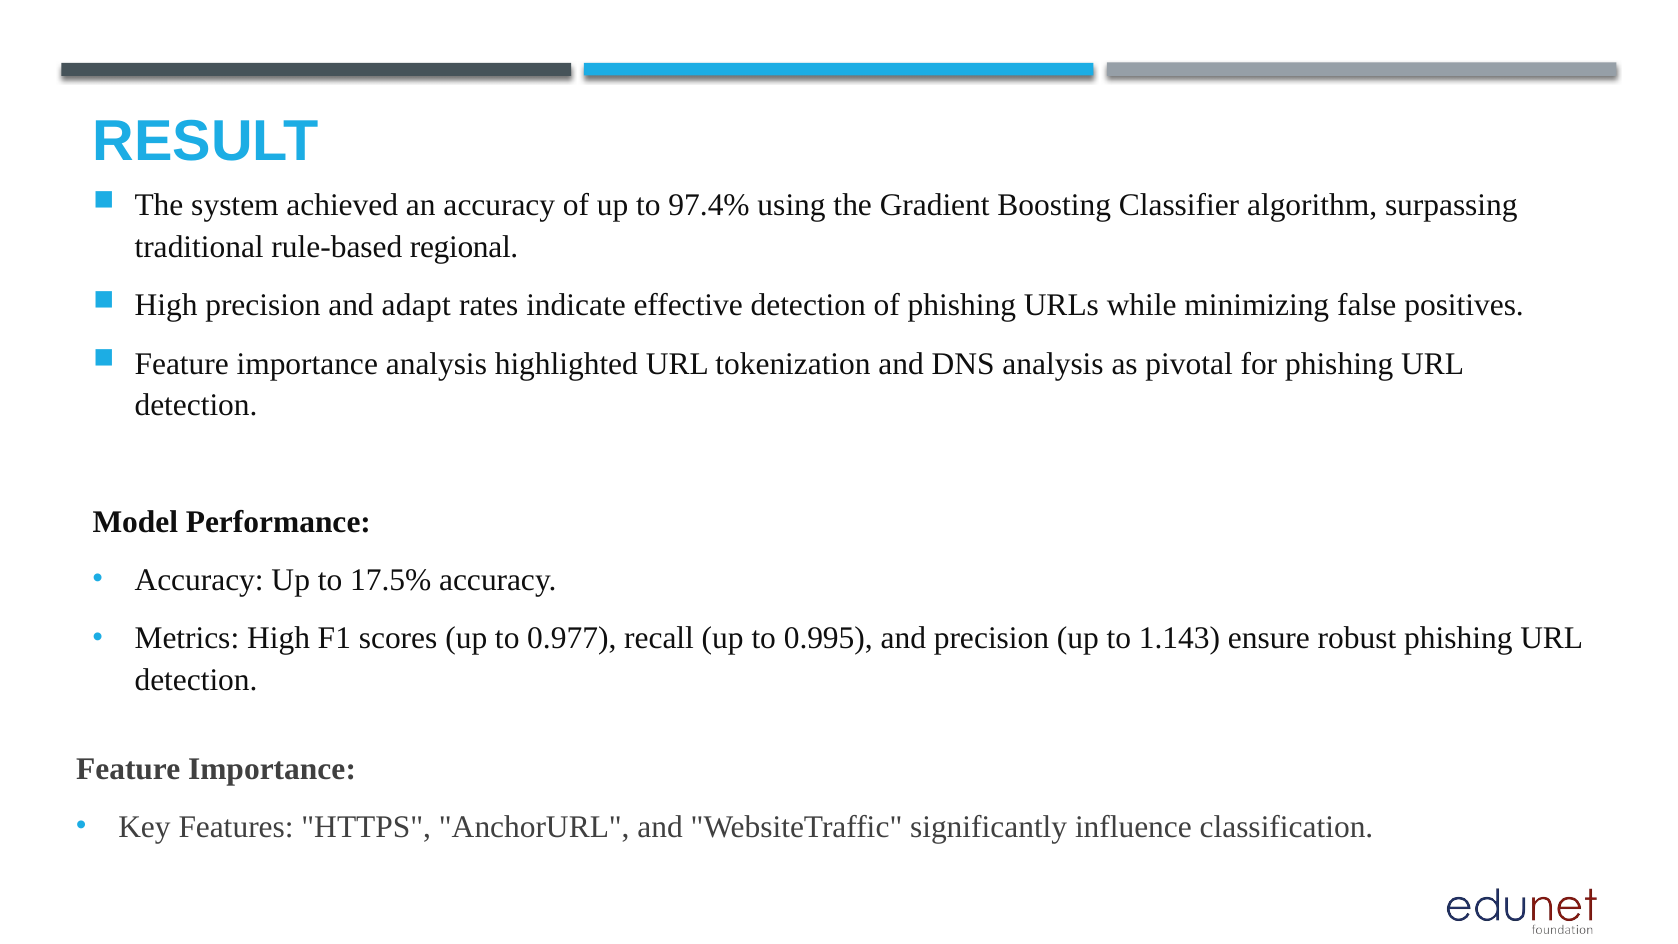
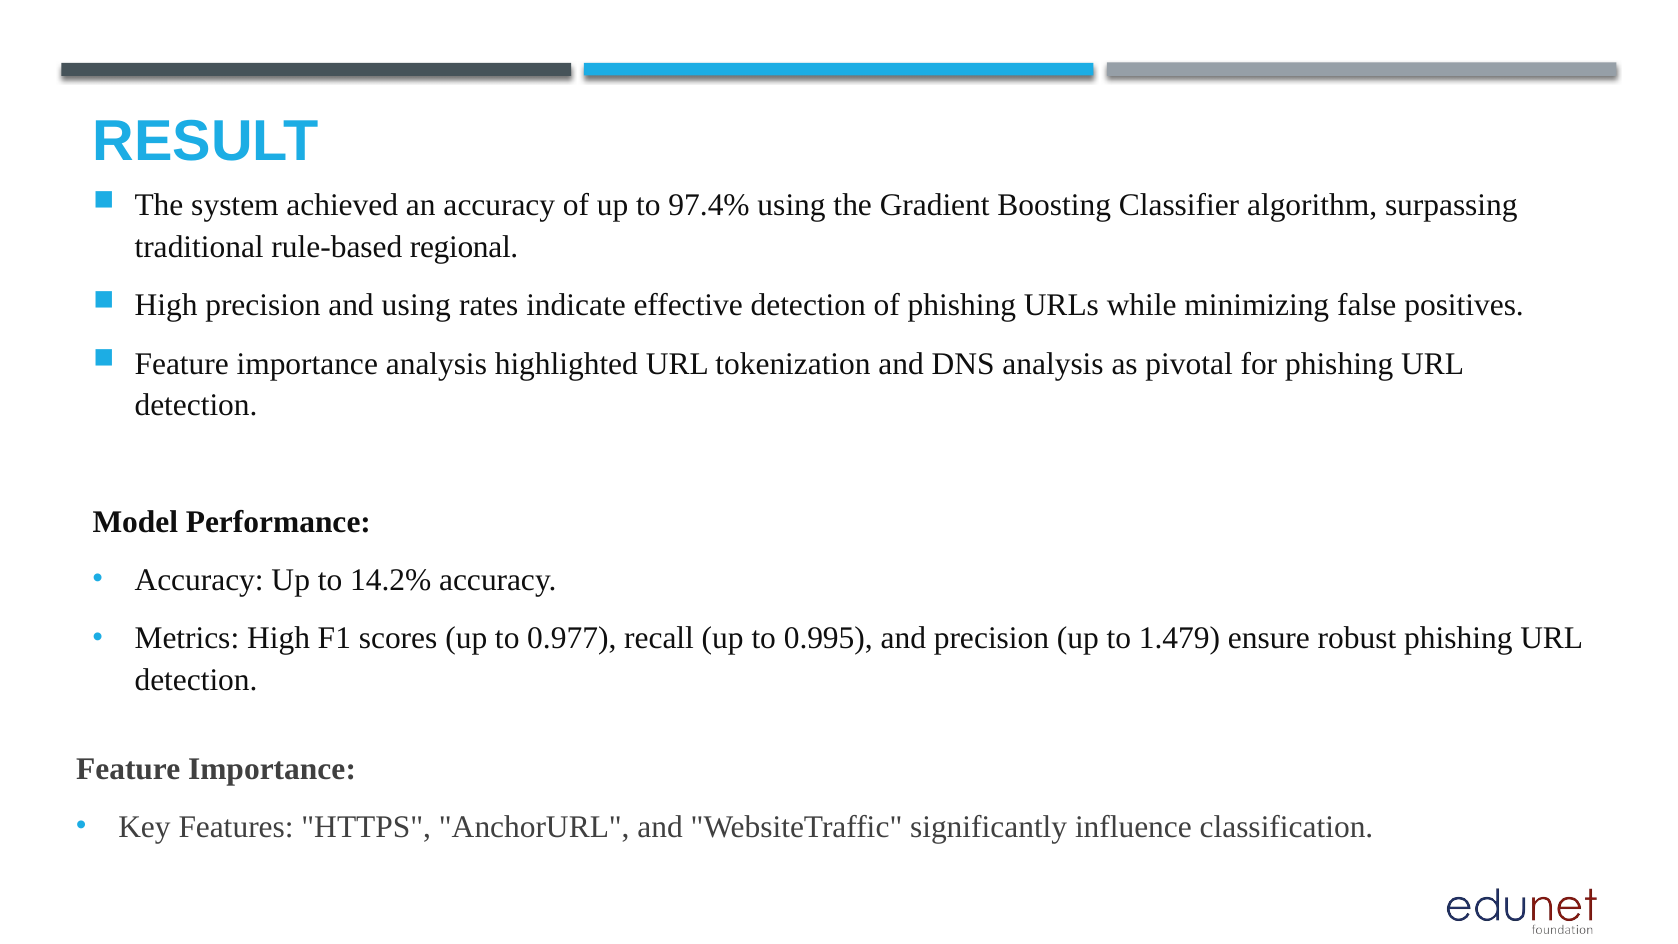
and adapt: adapt -> using
17.5%: 17.5% -> 14.2%
1.143: 1.143 -> 1.479
